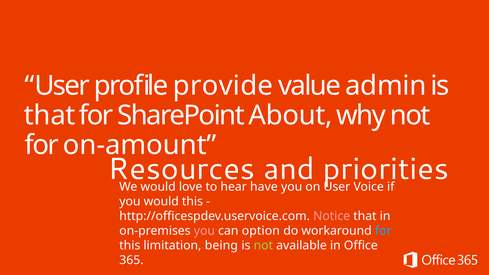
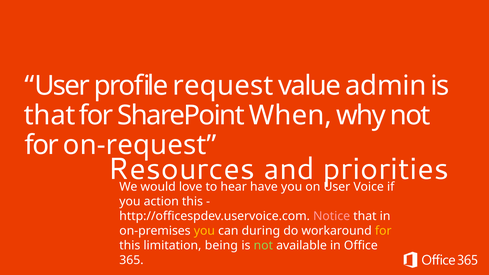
provide: provide -> request
About: About -> When
on-amount: on-amount -> on-request
you would: would -> action
you at (204, 231) colour: pink -> yellow
option: option -> during
for at (383, 231) colour: light blue -> yellow
